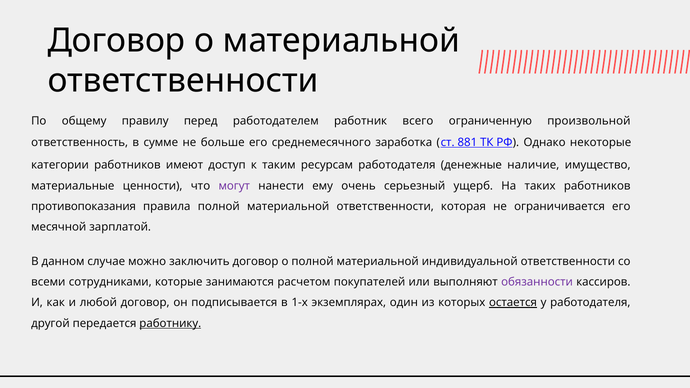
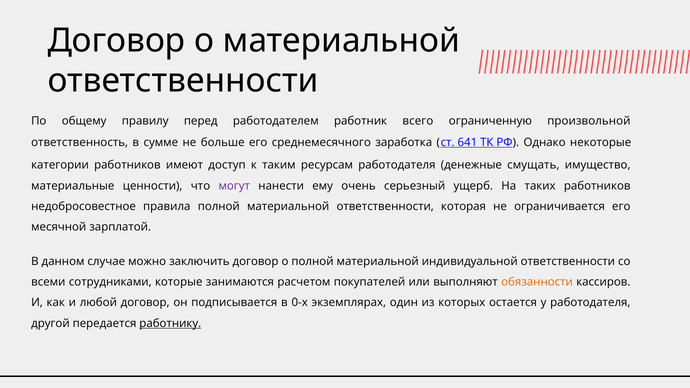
881: 881 -> 641
наличие: наличие -> смущать
противопоказания: противопоказания -> недобросовестное
обязанности colour: purple -> orange
1-х: 1-х -> 0-х
остается underline: present -> none
